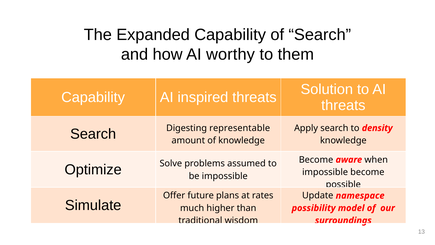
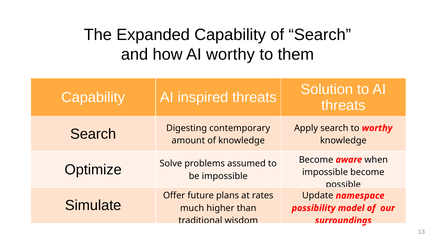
to density: density -> worthy
representable: representable -> contemporary
